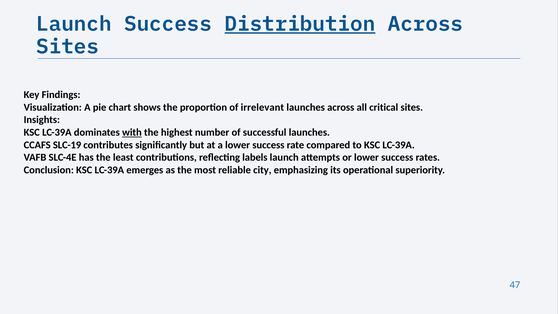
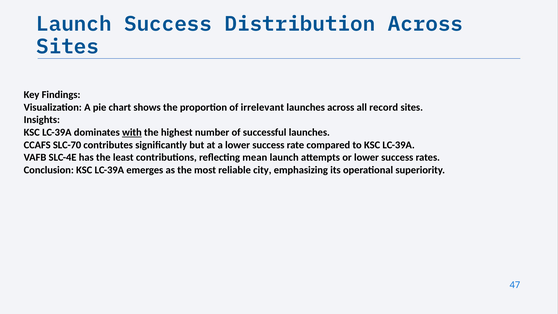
Distribution underline: present -> none
critical: critical -> record
SLC-19: SLC-19 -> SLC-70
labels: labels -> mean
